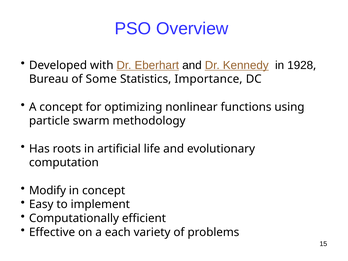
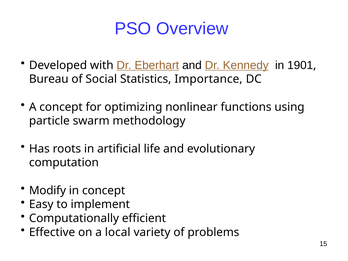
1928: 1928 -> 1901
Some: Some -> Social
each: each -> local
